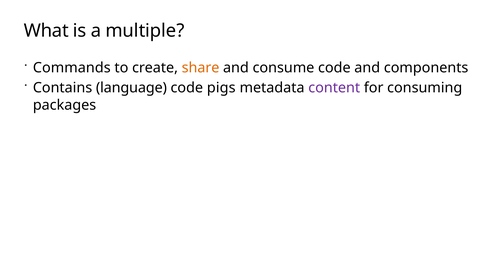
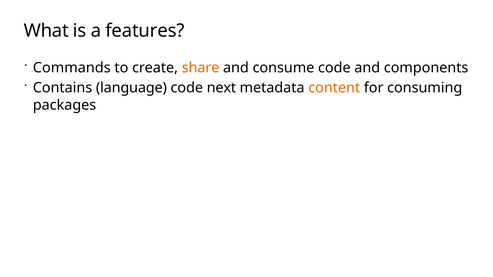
multiple: multiple -> features
pigs: pigs -> next
content colour: purple -> orange
